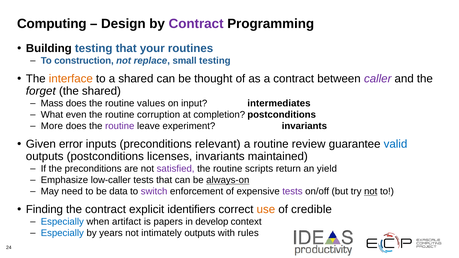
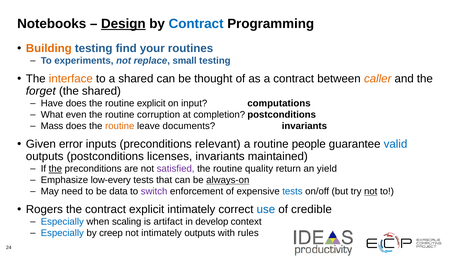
Computing: Computing -> Notebooks
Design underline: none -> present
Contract at (196, 24) colour: purple -> blue
Building colour: black -> orange
testing that: that -> find
construction: construction -> experiments
caller colour: purple -> orange
Mass: Mass -> Have
routine values: values -> explicit
intermediates: intermediates -> computations
More: More -> Mass
routine at (120, 126) colour: purple -> orange
experiment: experiment -> documents
review: review -> people
the at (55, 169) underline: none -> present
scripts: scripts -> quality
low-caller: low-caller -> low-every
tests at (292, 192) colour: purple -> blue
Finding: Finding -> Rogers
explicit identifiers: identifiers -> intimately
use colour: orange -> blue
artifact: artifact -> scaling
papers: papers -> artifact
years: years -> creep
